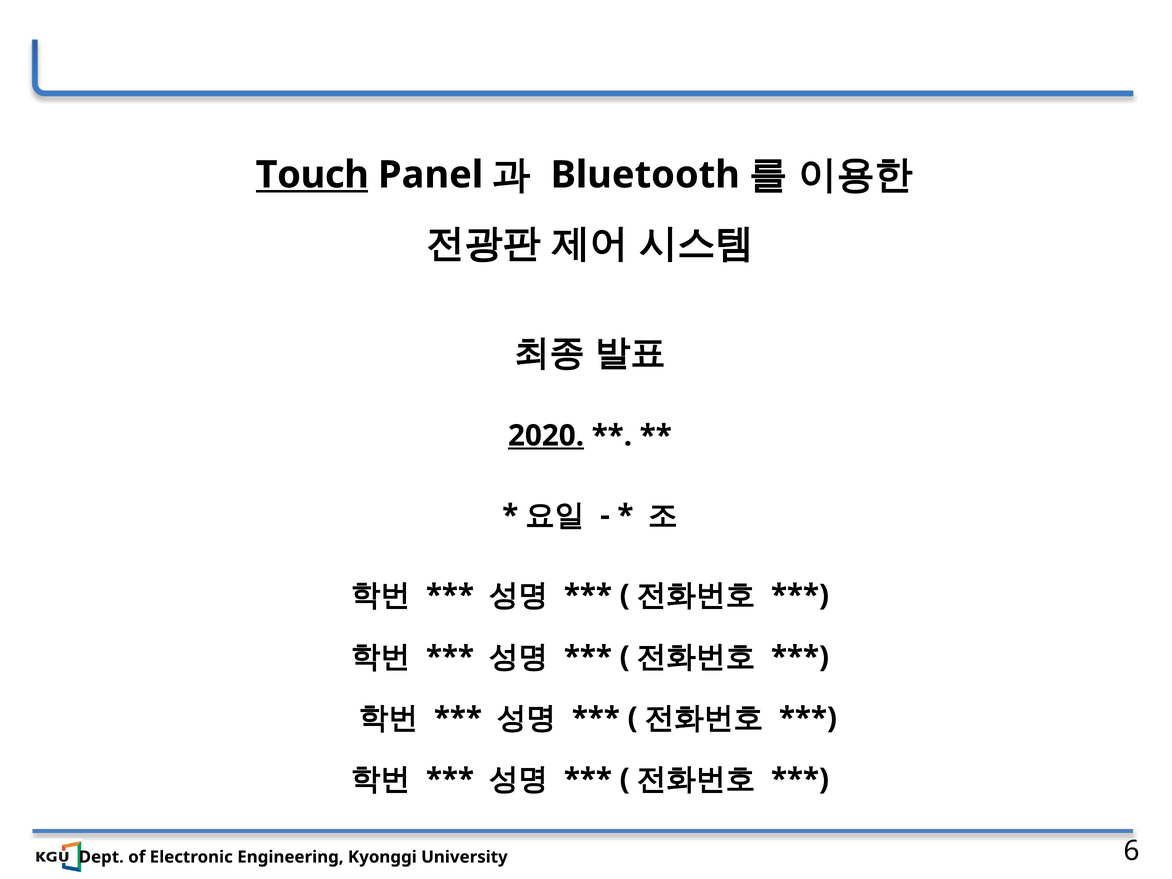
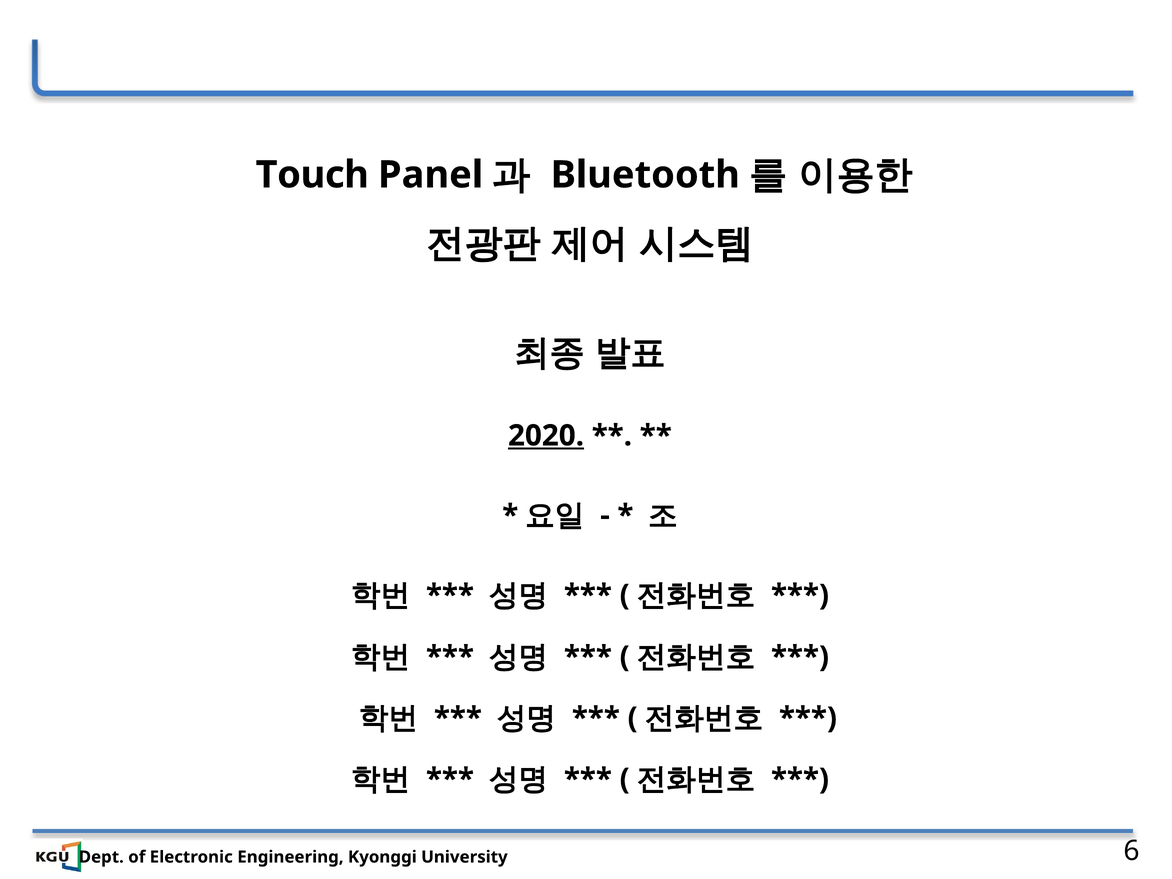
Touch underline: present -> none
